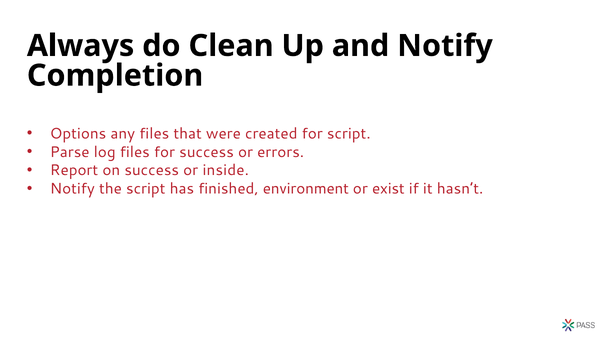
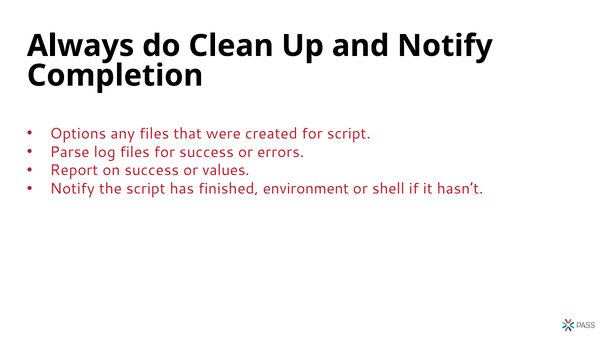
inside: inside -> values
exist: exist -> shell
